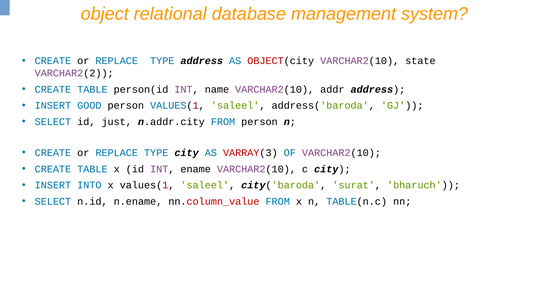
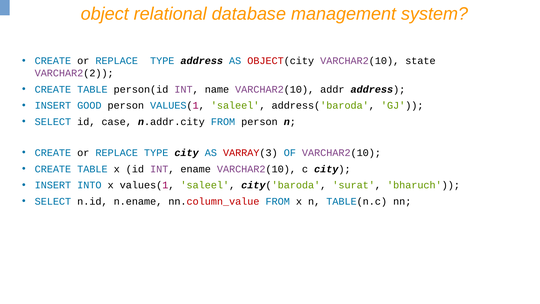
just: just -> case
